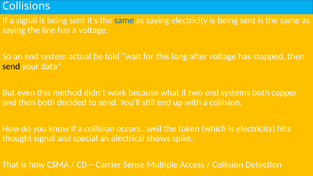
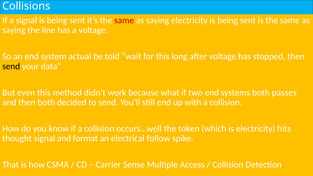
same at (124, 20) colour: blue -> red
copper: copper -> passes
special: special -> format
shows: shows -> follow
